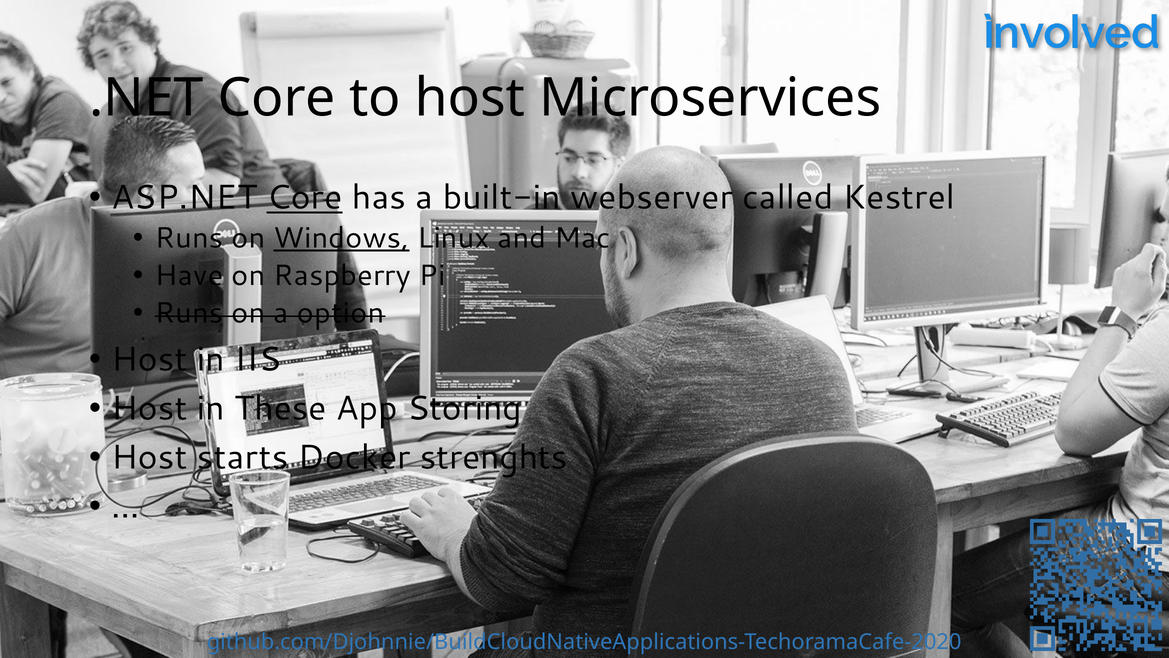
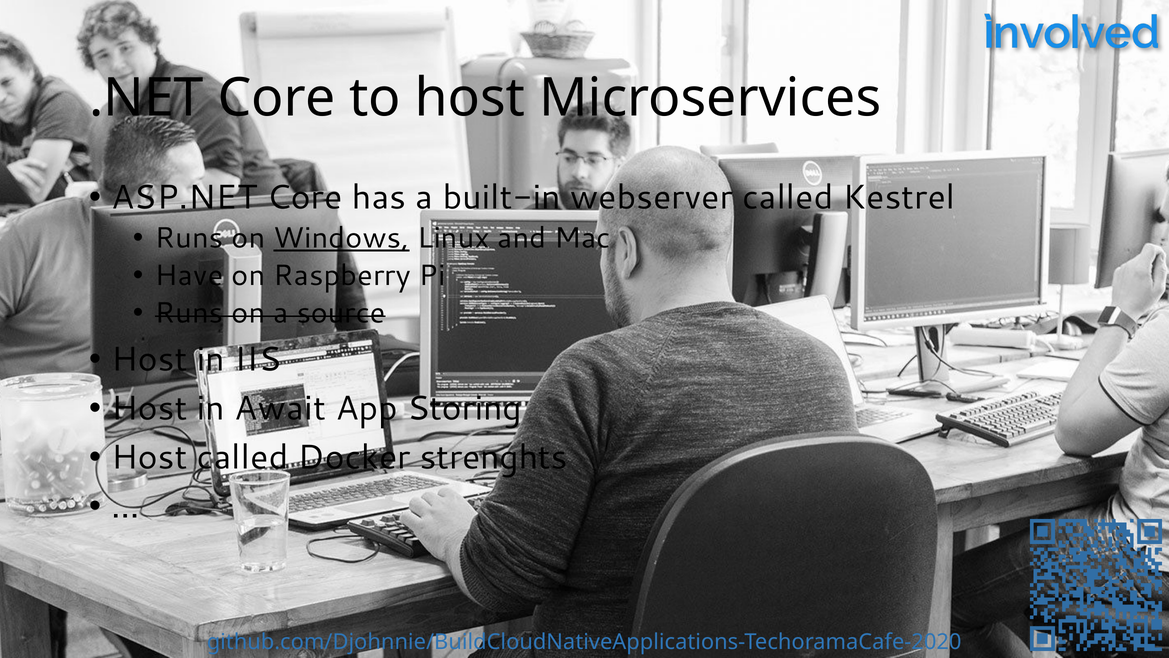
Core at (305, 198) underline: present -> none
option: option -> source
These: These -> Await
Host starts: starts -> called
